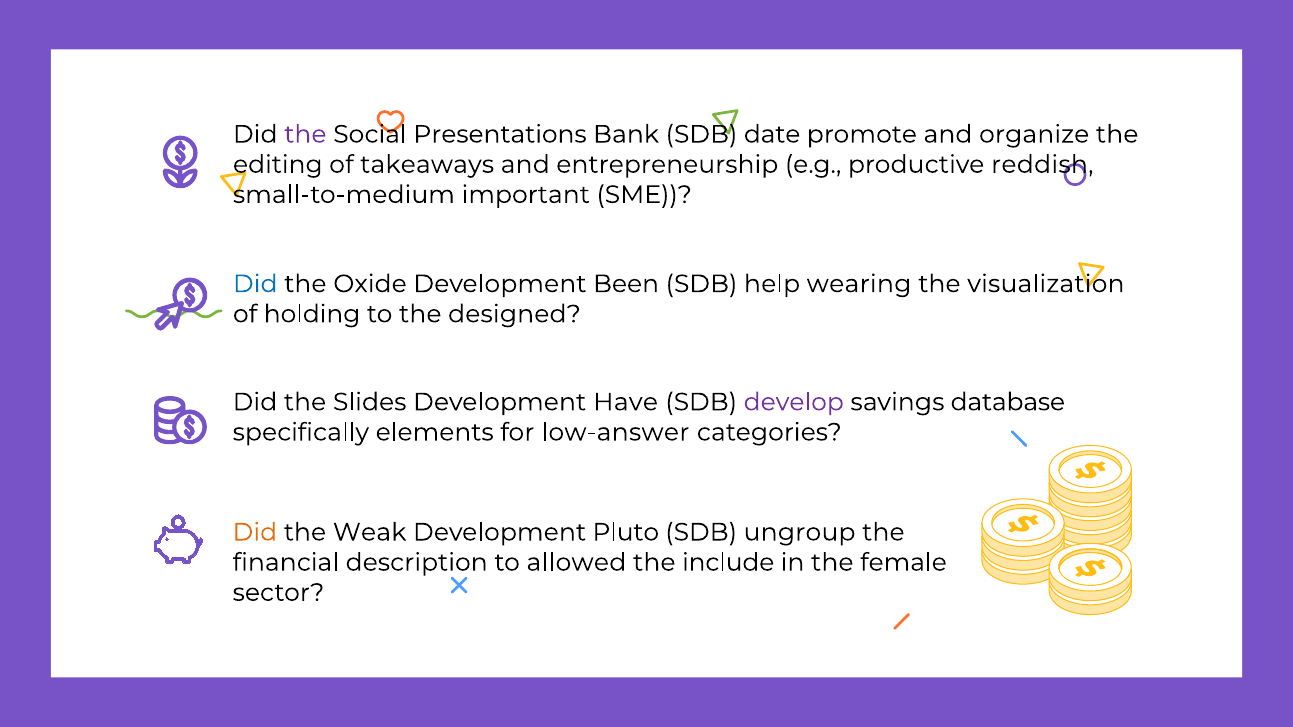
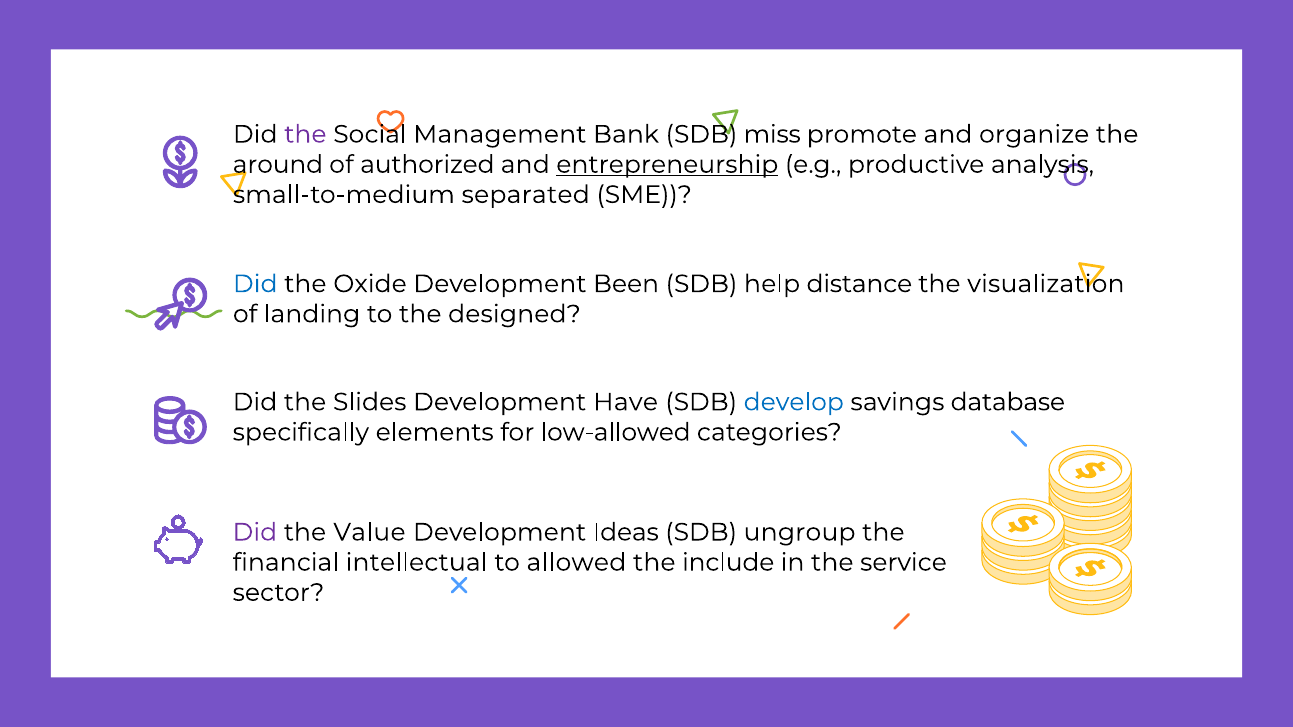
Presentations: Presentations -> Management
date: date -> miss
editing: editing -> around
takeaways: takeaways -> authorized
entrepreneurship underline: none -> present
reddish: reddish -> analysis
important: important -> separated
wearing: wearing -> distance
holding: holding -> landing
develop colour: purple -> blue
low-answer: low-answer -> low-allowed
Did at (255, 532) colour: orange -> purple
Weak: Weak -> Value
Pluto: Pluto -> Ideas
description: description -> intellectual
female: female -> service
